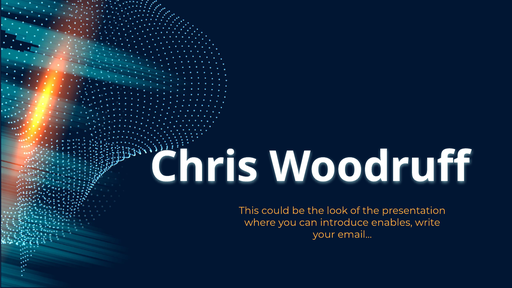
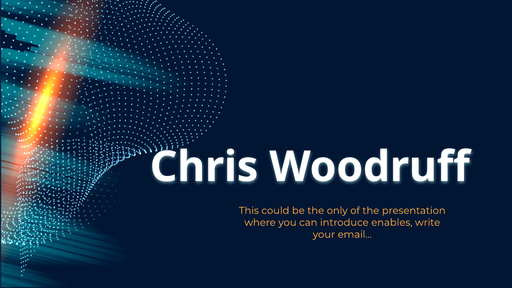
look: look -> only
